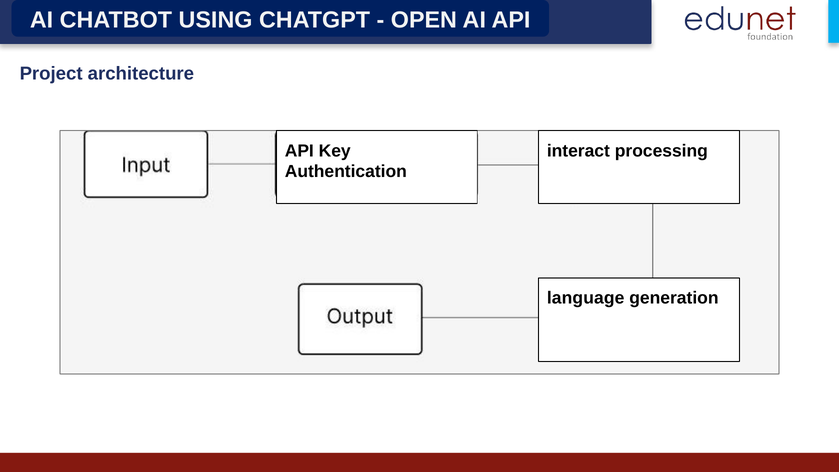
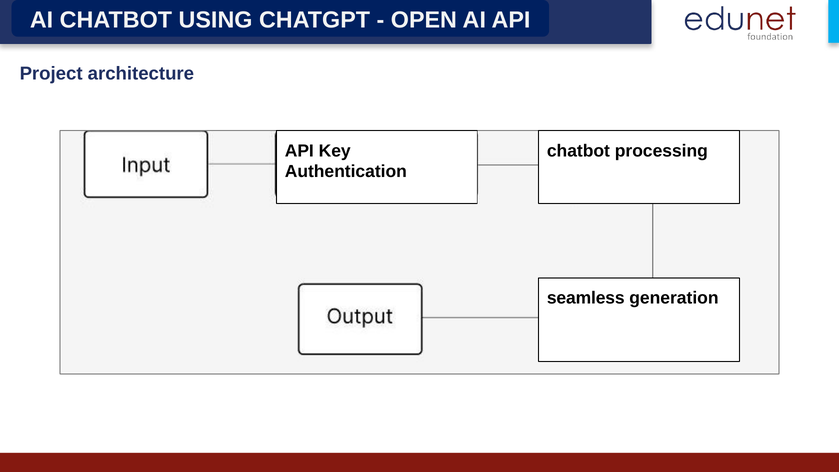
interact at (578, 151): interact -> chatbot
language: language -> seamless
